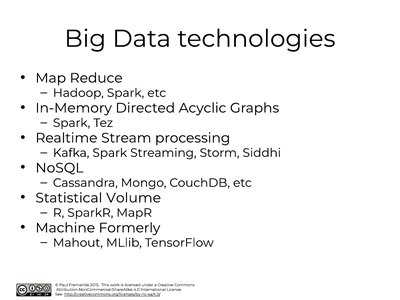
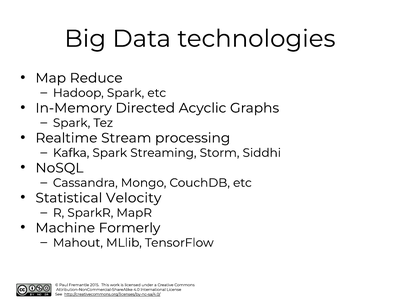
Volume: Volume -> Velocity
